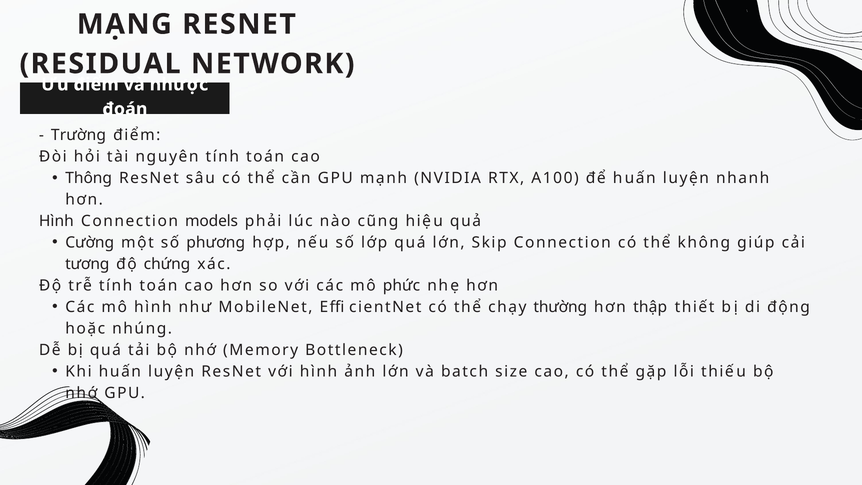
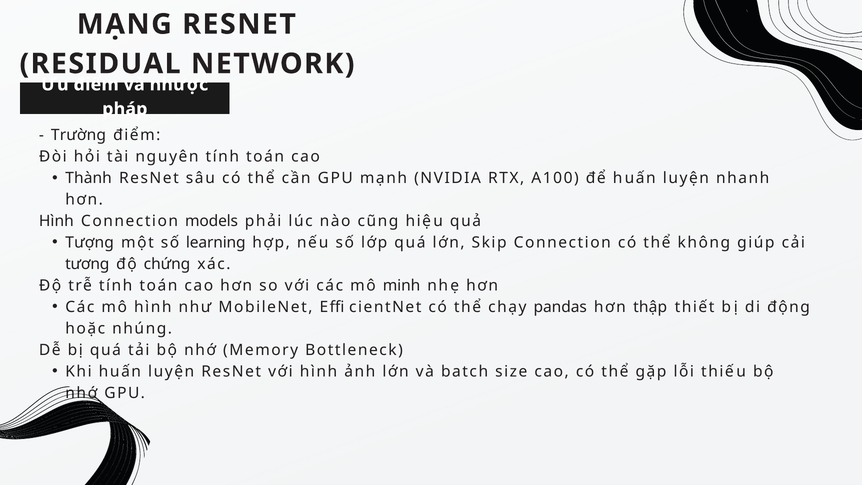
đoán: đoán -> pháp
Thông: Thông -> Thành
Cường: Cường -> Tượng
phương: phương -> learning
phức: phức -> minh
thường: thường -> pandas
